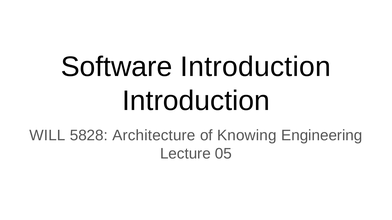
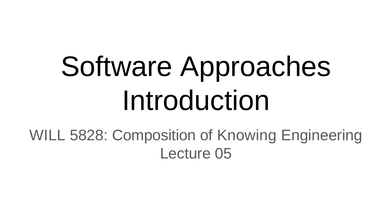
Software Introduction: Introduction -> Approaches
Architecture: Architecture -> Composition
